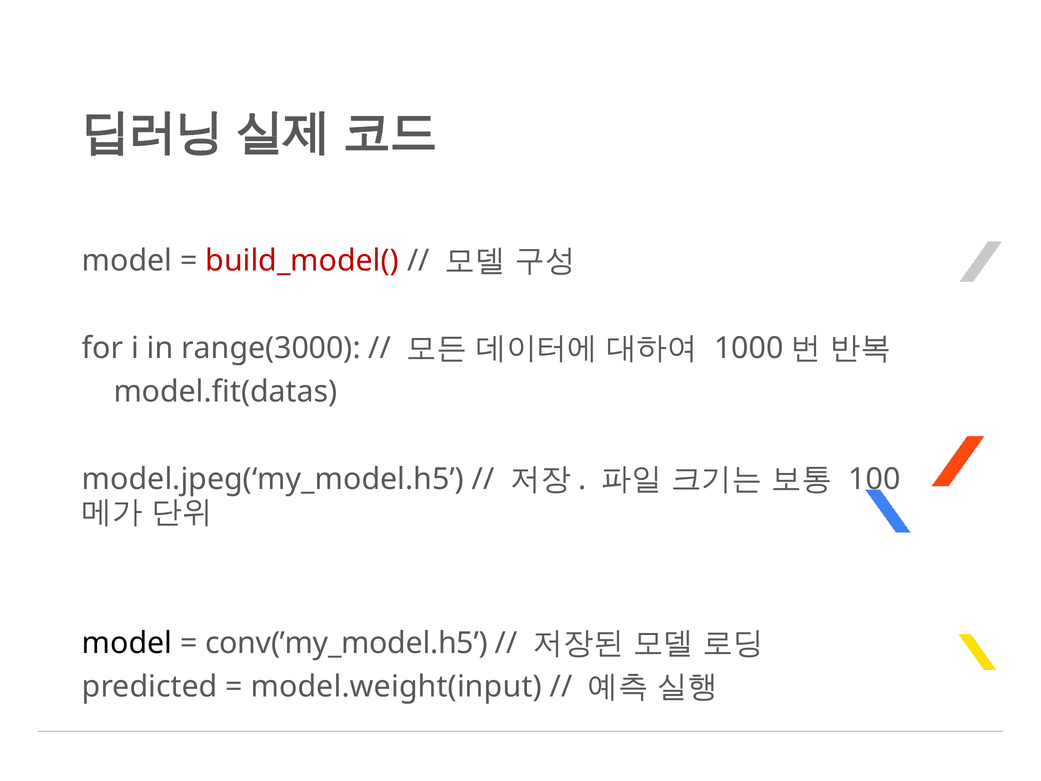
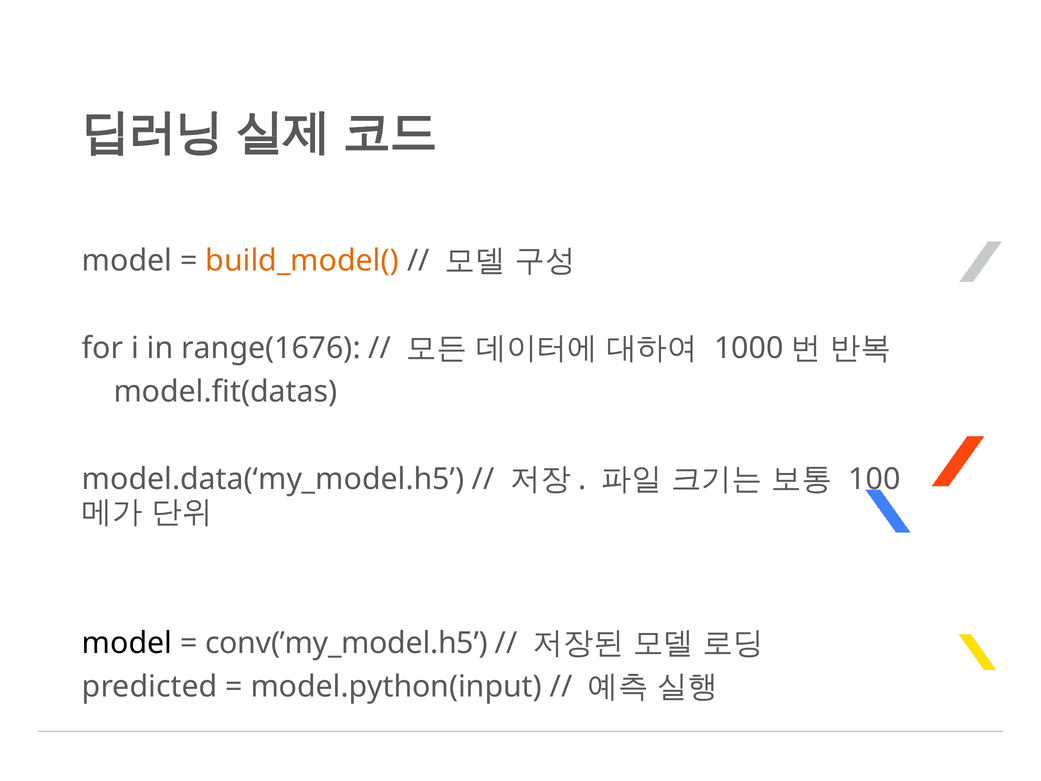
build_model( colour: red -> orange
range(3000: range(3000 -> range(1676
model.jpeg(‘my_model.h5: model.jpeg(‘my_model.h5 -> model.data(‘my_model.h5
model.weight(input: model.weight(input -> model.python(input
